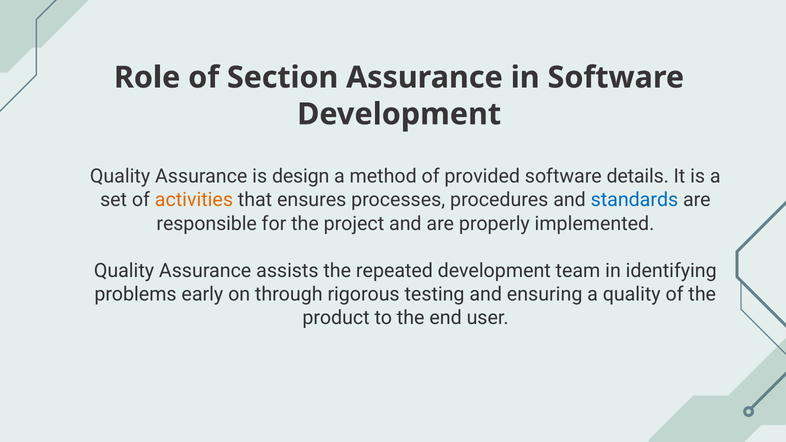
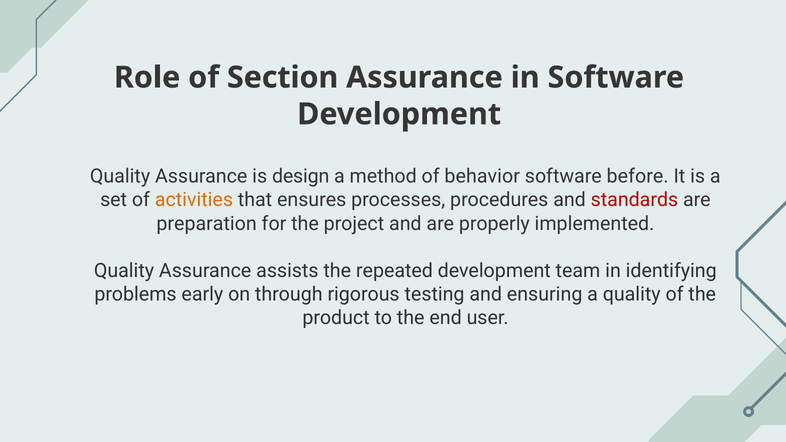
provided: provided -> behavior
details: details -> before
standards colour: blue -> red
responsible: responsible -> preparation
